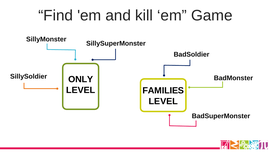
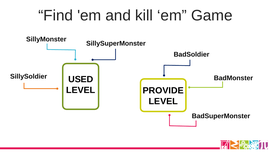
ONLY: ONLY -> USED
FAMILIES: FAMILIES -> PROVIDE
